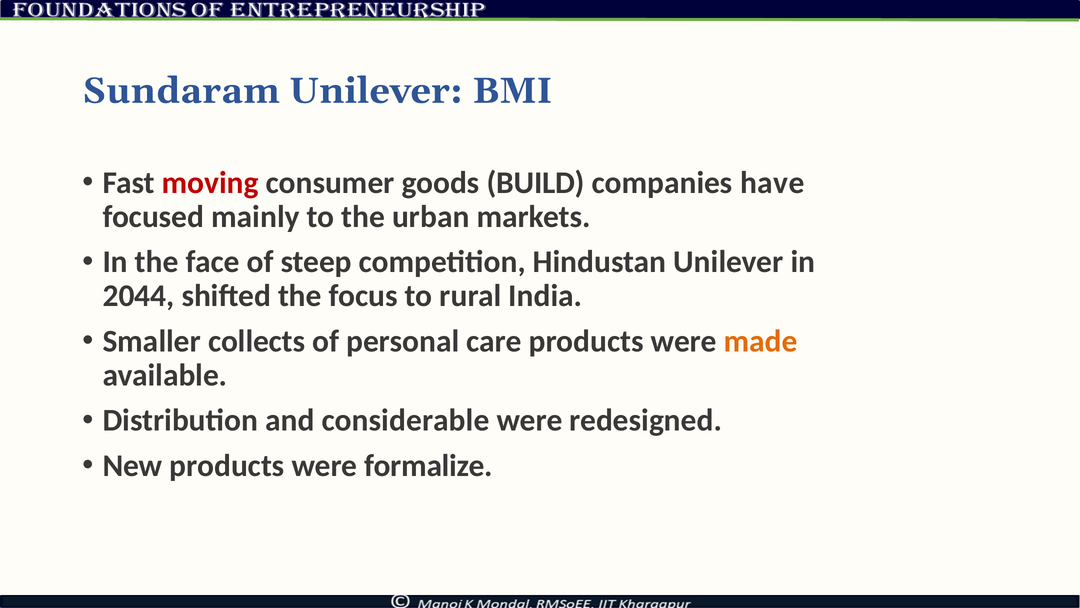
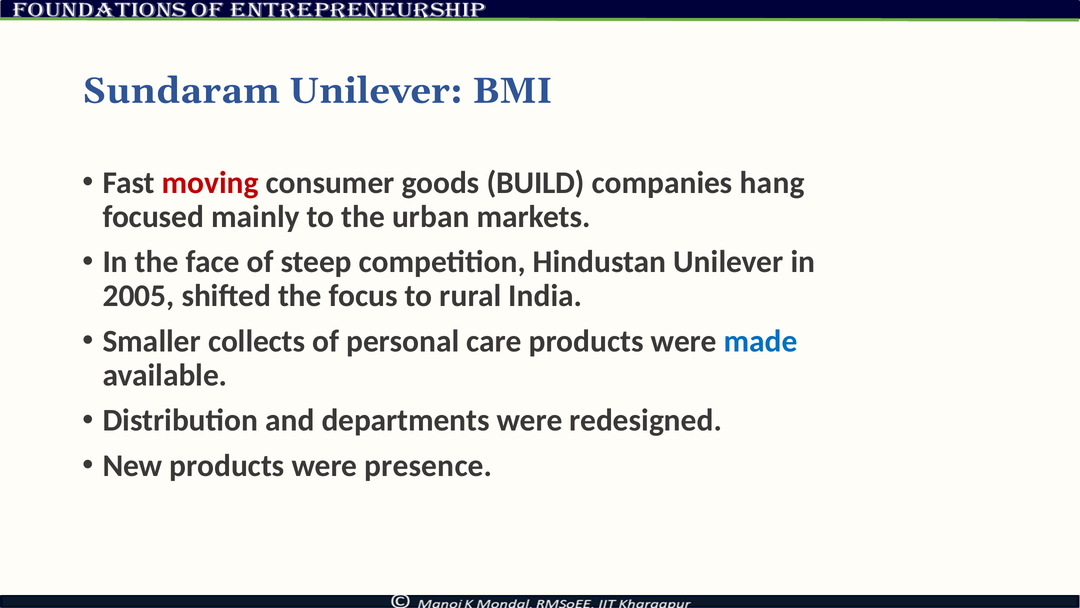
have: have -> hang
2044: 2044 -> 2005
made colour: orange -> blue
considerable: considerable -> departments
formalize: formalize -> presence
